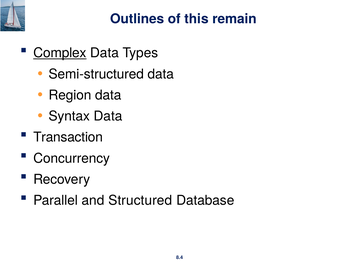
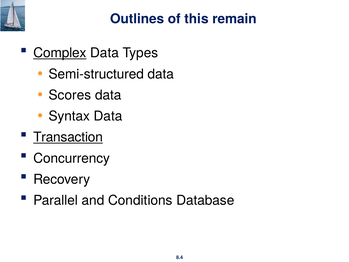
Region: Region -> Scores
Transaction underline: none -> present
Structured: Structured -> Conditions
